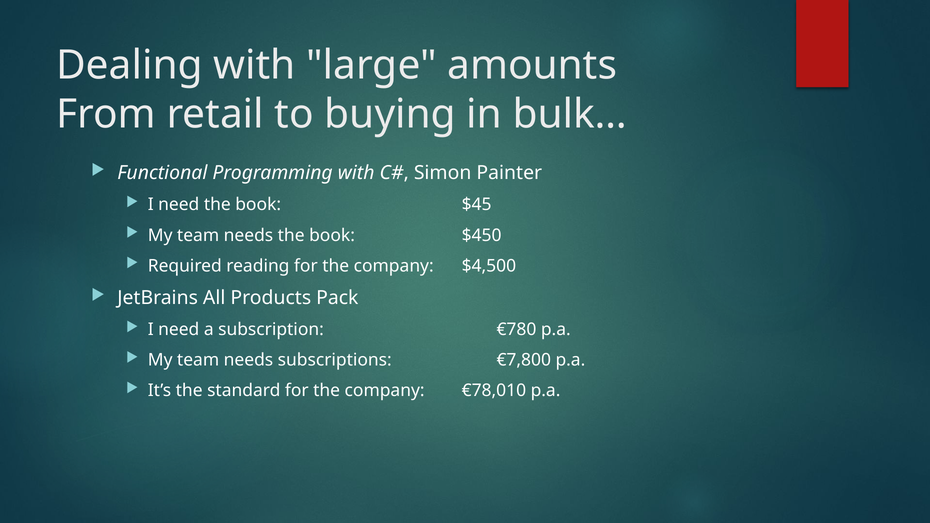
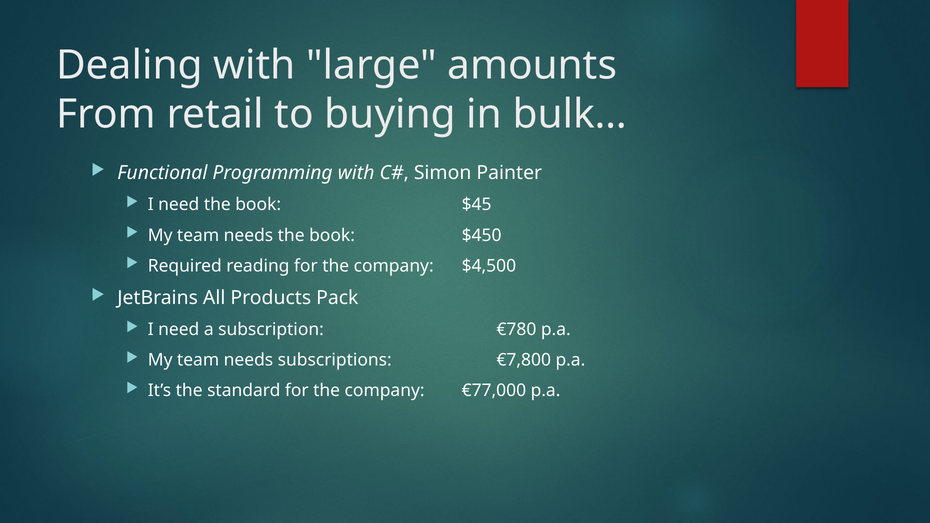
€78,010: €78,010 -> €77,000
